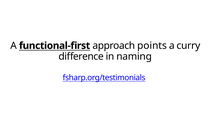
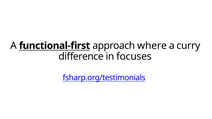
points: points -> where
naming: naming -> focuses
